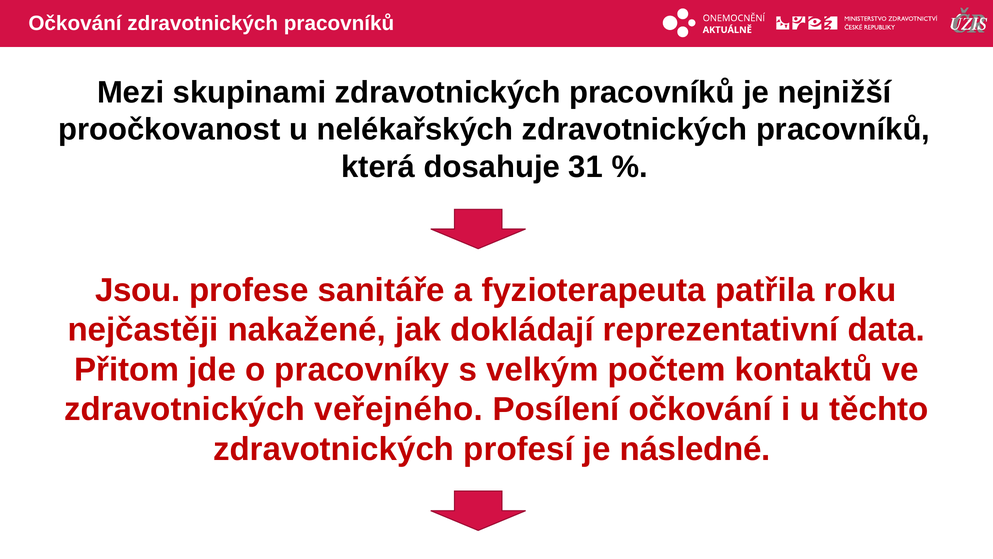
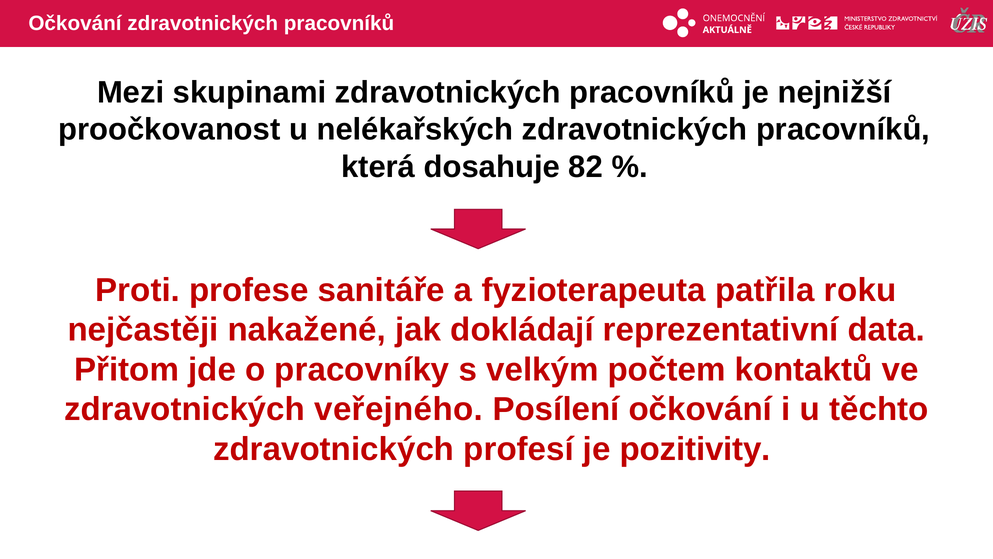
31: 31 -> 82
Jsou: Jsou -> Proti
následné: následné -> pozitivity
